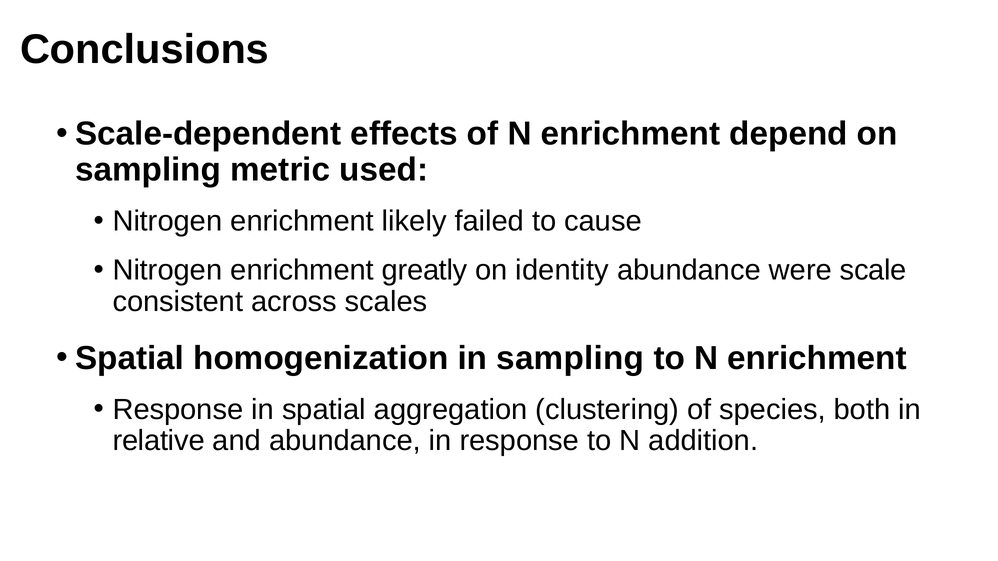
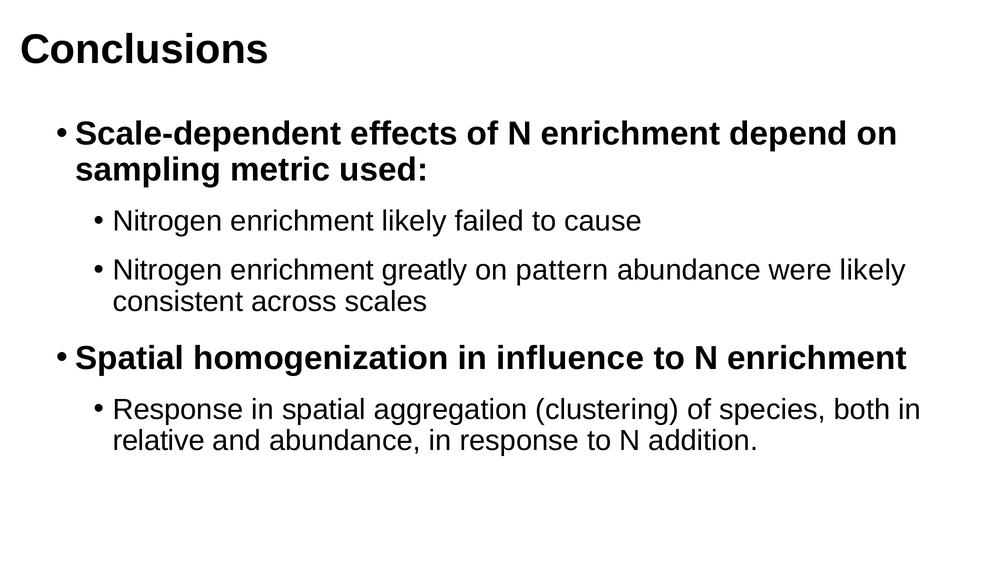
identity: identity -> pattern
were scale: scale -> likely
in sampling: sampling -> influence
